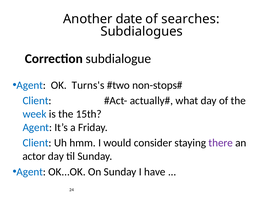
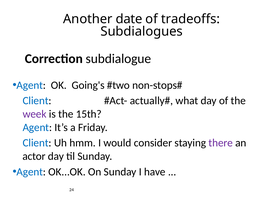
searches: searches -> tradeoffs
Turns's: Turns's -> Going's
week colour: blue -> purple
